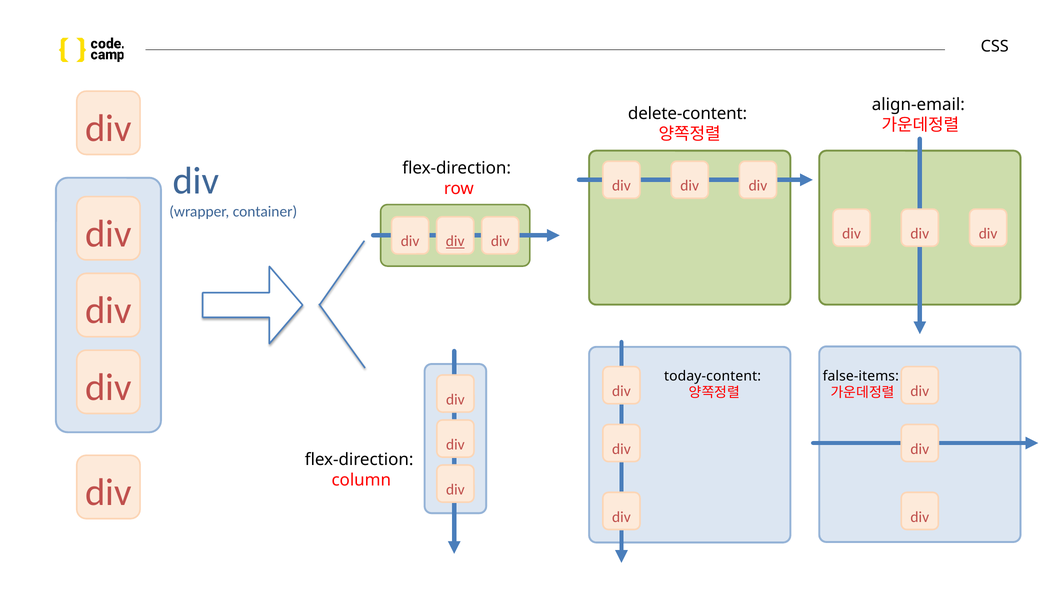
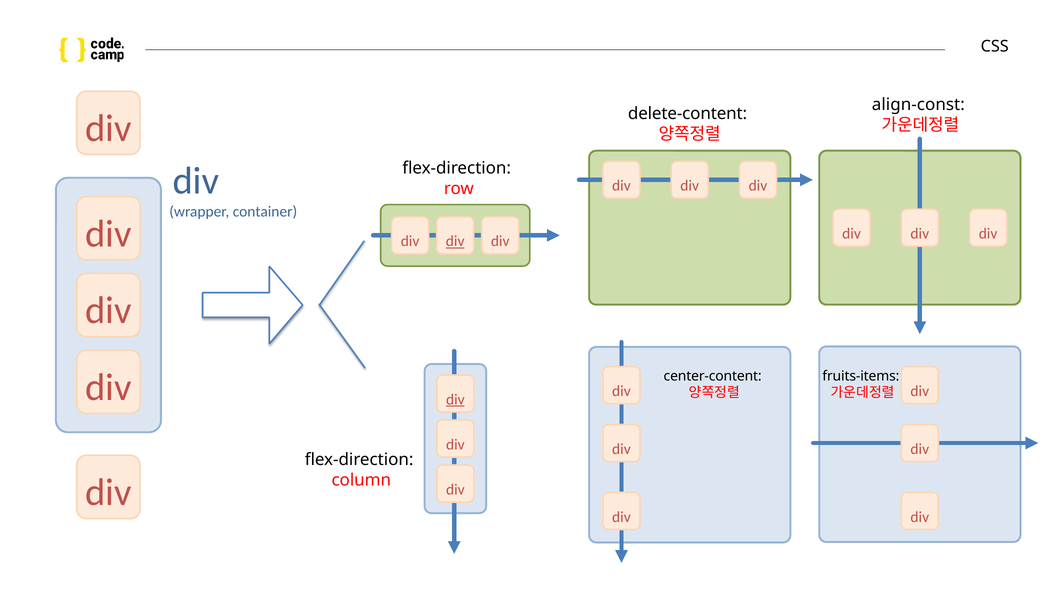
align-email: align-email -> align-const
today-content: today-content -> center-content
false-items: false-items -> fruits-items
div at (455, 400) underline: none -> present
